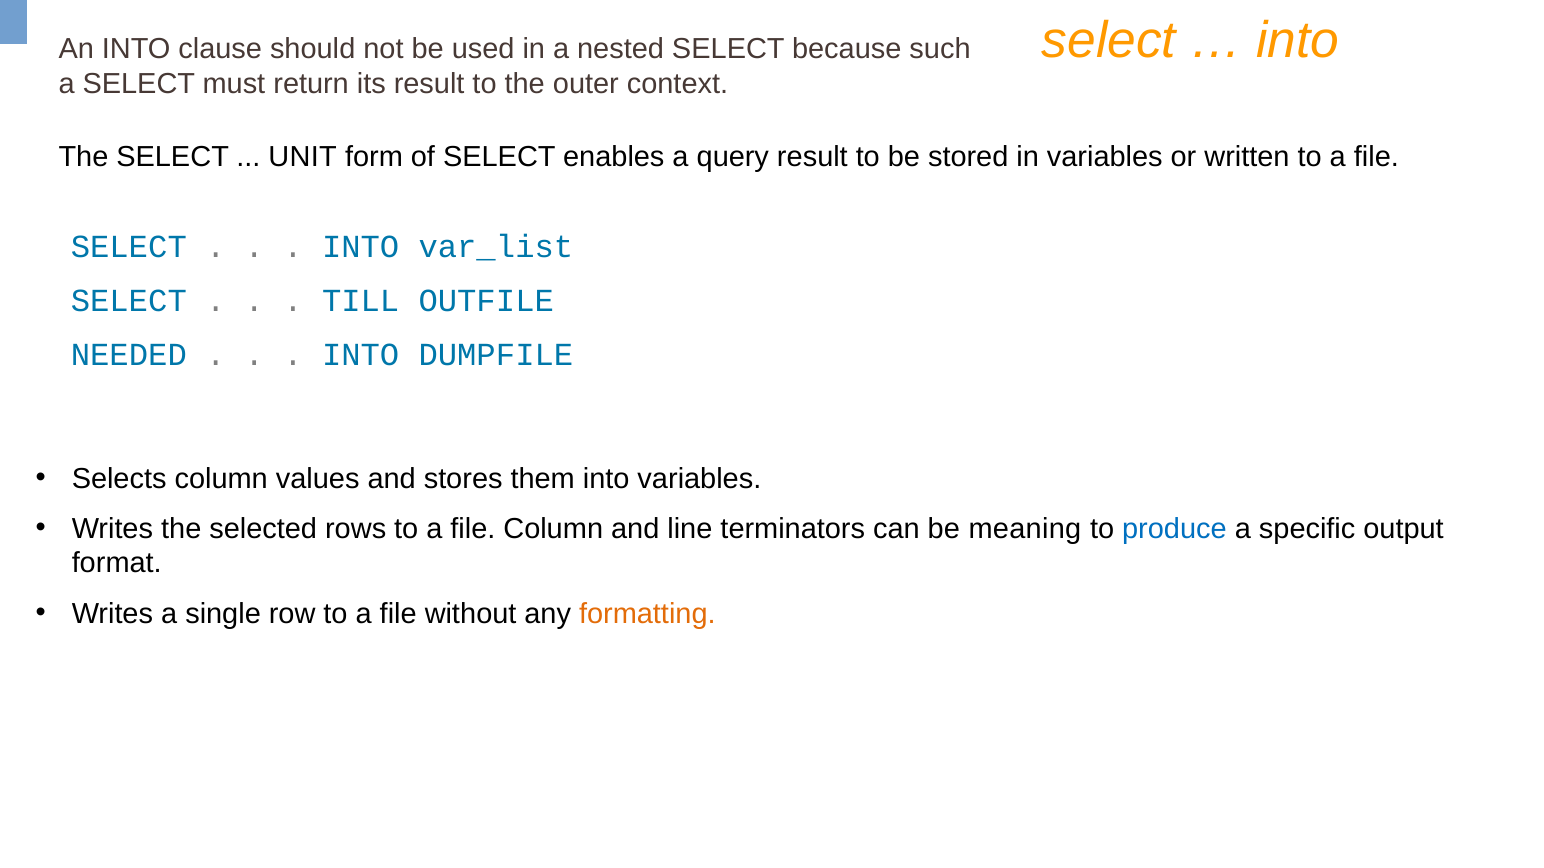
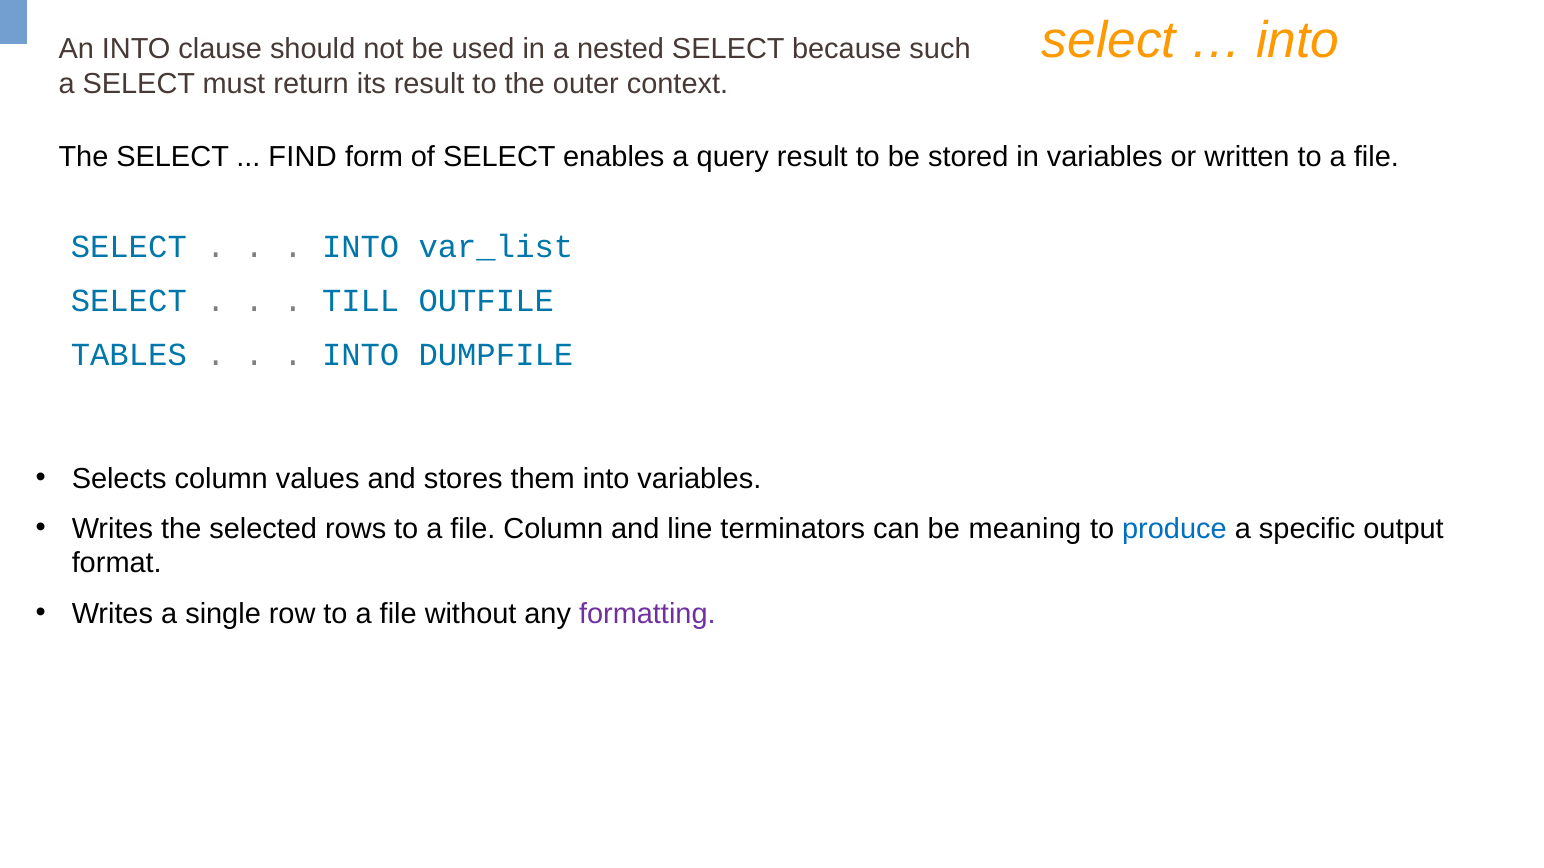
UNIT: UNIT -> FIND
NEEDED: NEEDED -> TABLES
formatting colour: orange -> purple
